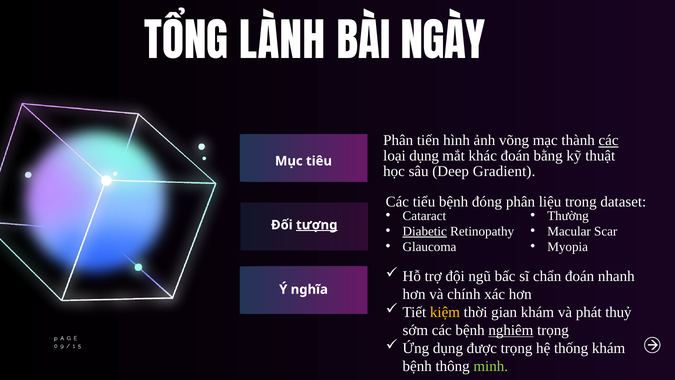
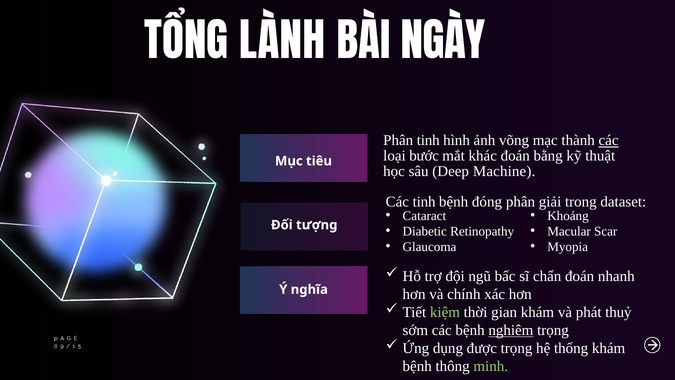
Phân tiến: tiến -> tinh
loại dụng: dụng -> bước
Gradient: Gradient -> Machine
Các tiểu: tiểu -> tinh
liệu: liệu -> giải
Thường: Thường -> Khoảng
tượng underline: present -> none
Diabetic underline: present -> none
kiệm colour: yellow -> light green
